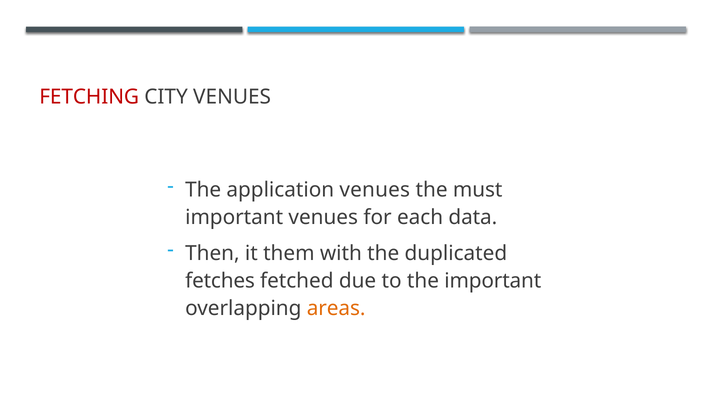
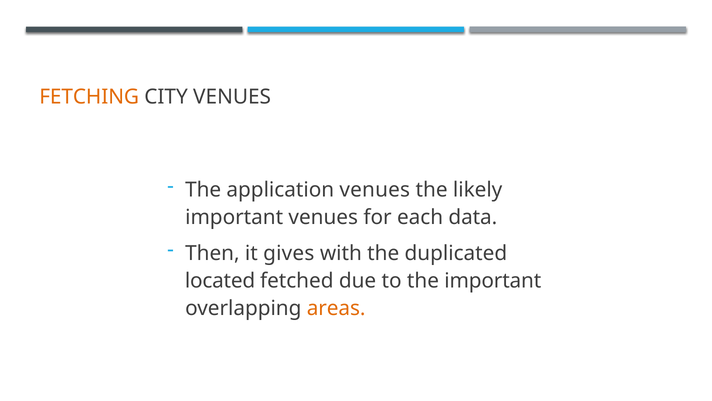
FETCHING colour: red -> orange
must: must -> likely
them: them -> gives
fetches: fetches -> located
